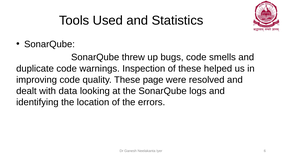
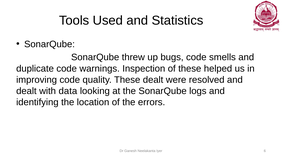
These page: page -> dealt
